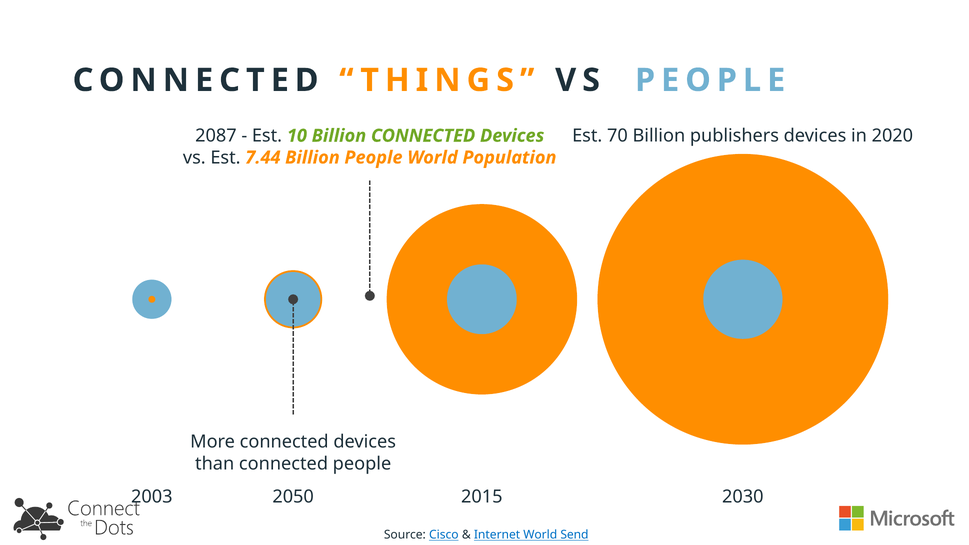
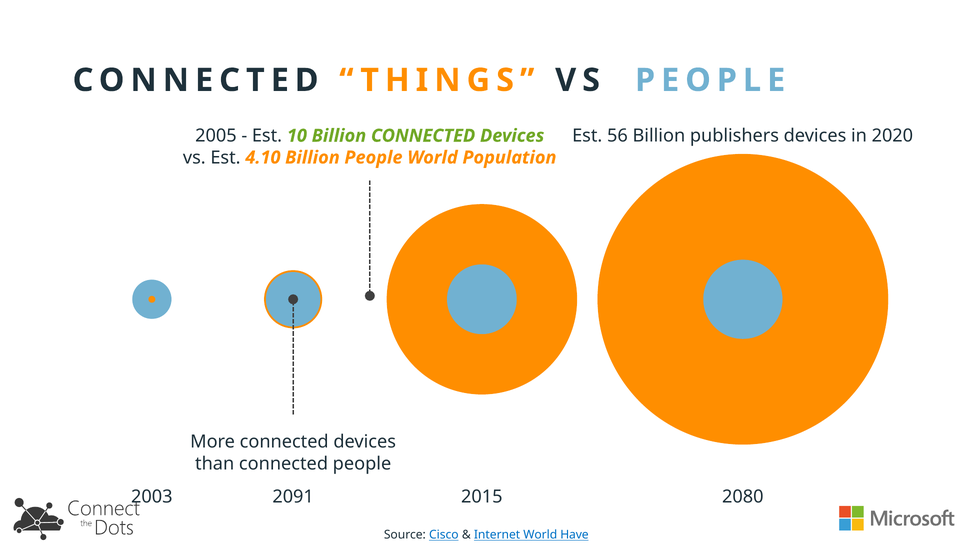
70: 70 -> 56
2087: 2087 -> 2005
7.44: 7.44 -> 4.10
2050: 2050 -> 2091
2030: 2030 -> 2080
Send: Send -> Have
